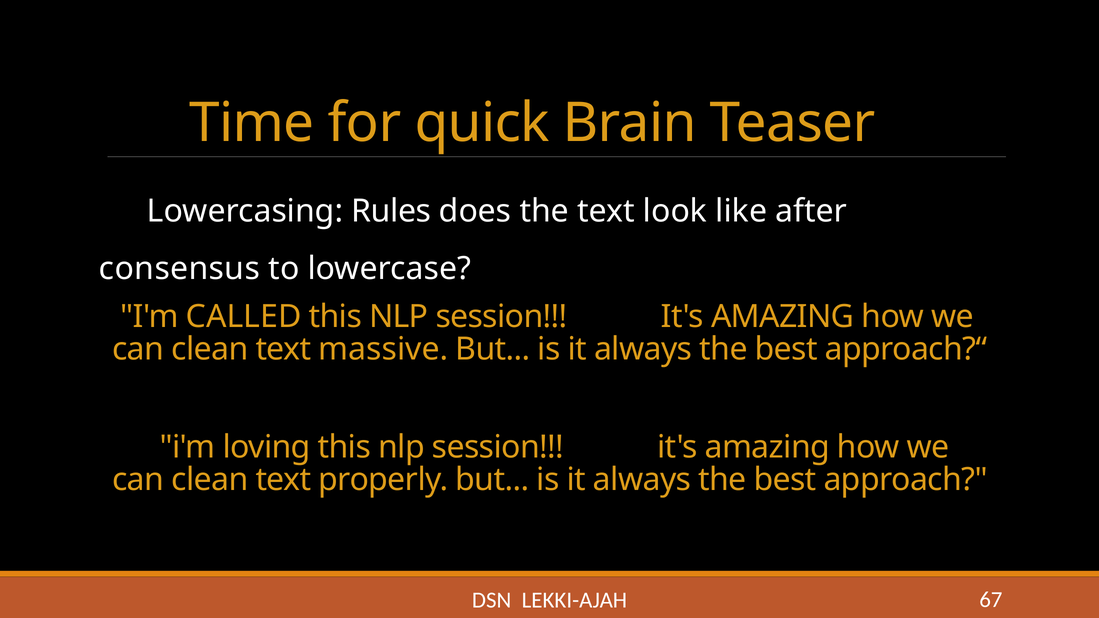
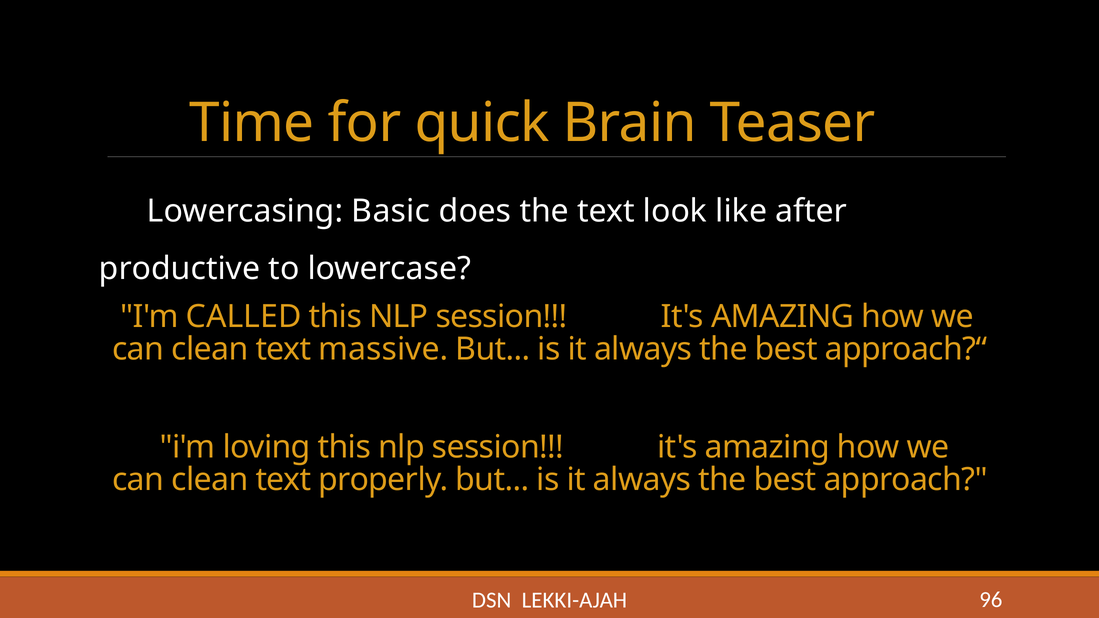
Rules: Rules -> Basic
consensus: consensus -> productive
67: 67 -> 96
